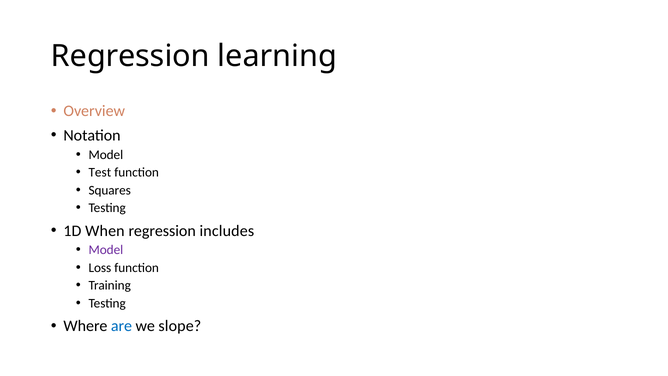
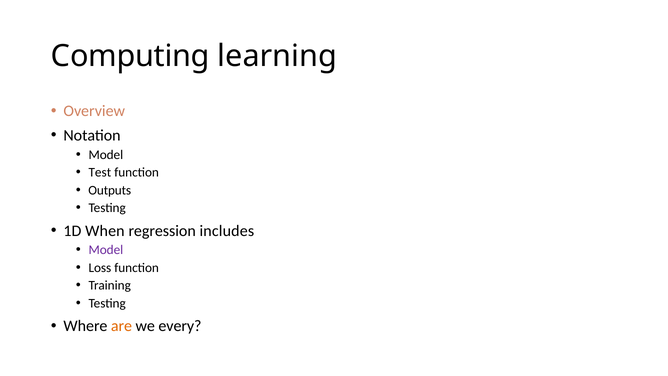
Regression at (130, 56): Regression -> Computing
Squares: Squares -> Outputs
are colour: blue -> orange
slope: slope -> every
